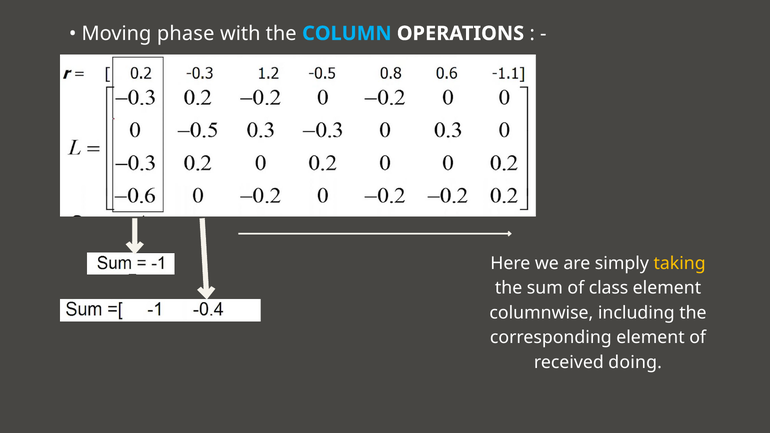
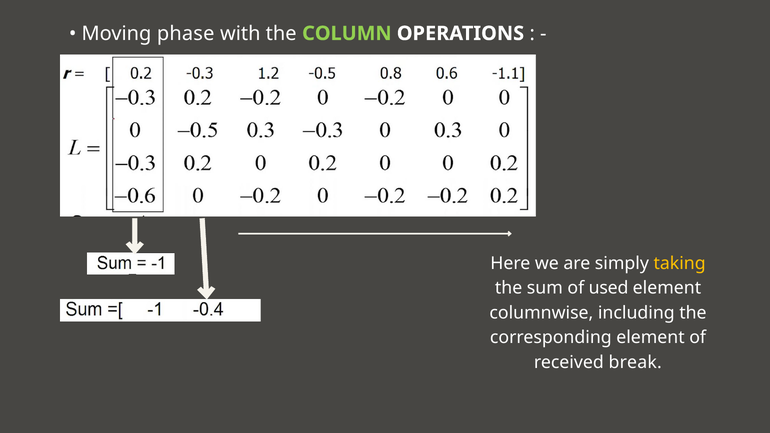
COLUMN colour: light blue -> light green
class: class -> used
doing: doing -> break
